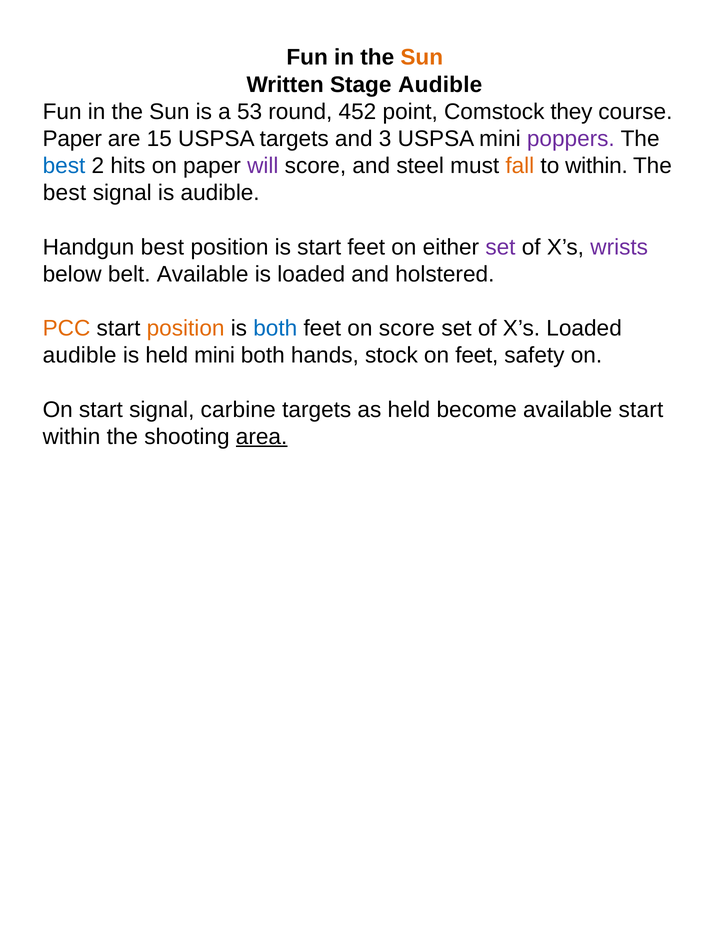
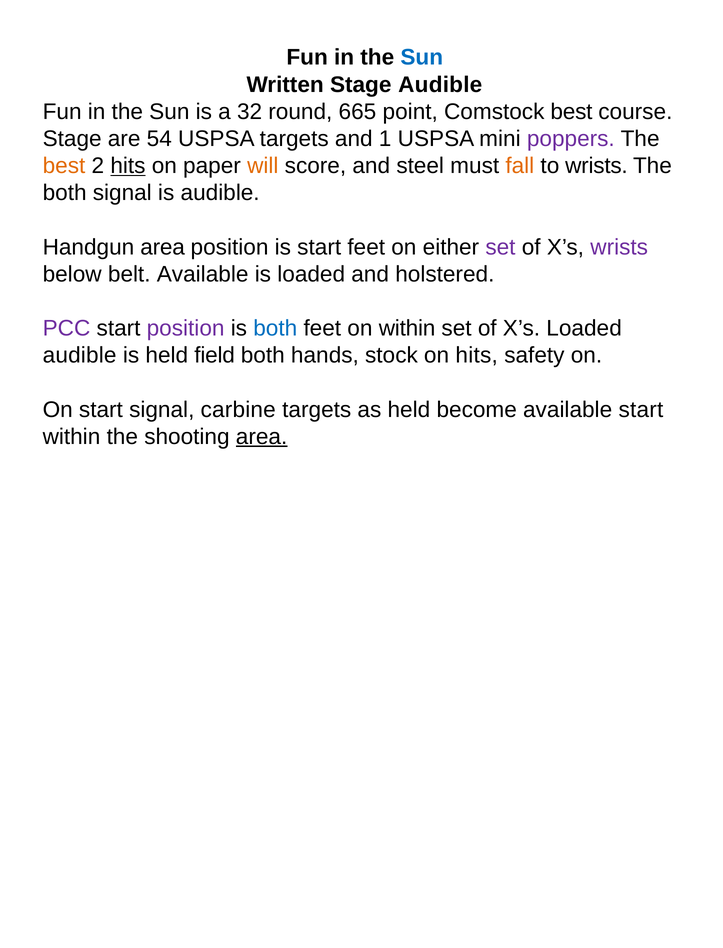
Sun at (422, 58) colour: orange -> blue
53: 53 -> 32
452: 452 -> 665
Comstock they: they -> best
Paper at (72, 139): Paper -> Stage
15: 15 -> 54
3: 3 -> 1
best at (64, 166) colour: blue -> orange
hits at (128, 166) underline: none -> present
will colour: purple -> orange
to within: within -> wrists
best at (65, 193): best -> both
Handgun best: best -> area
PCC colour: orange -> purple
position at (186, 329) colour: orange -> purple
on score: score -> within
held mini: mini -> field
on feet: feet -> hits
